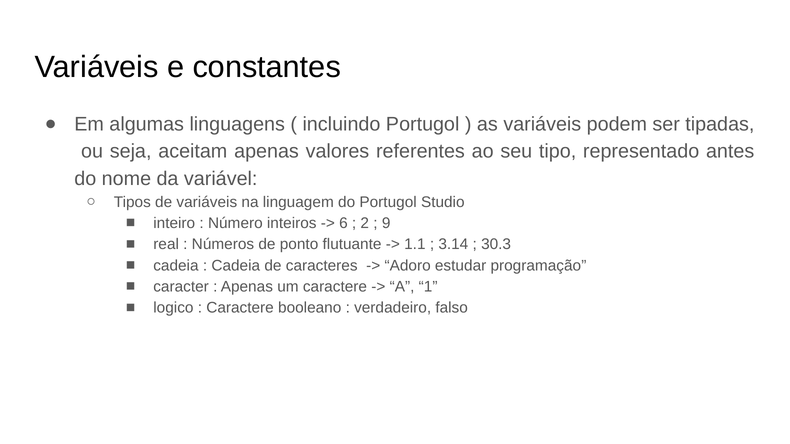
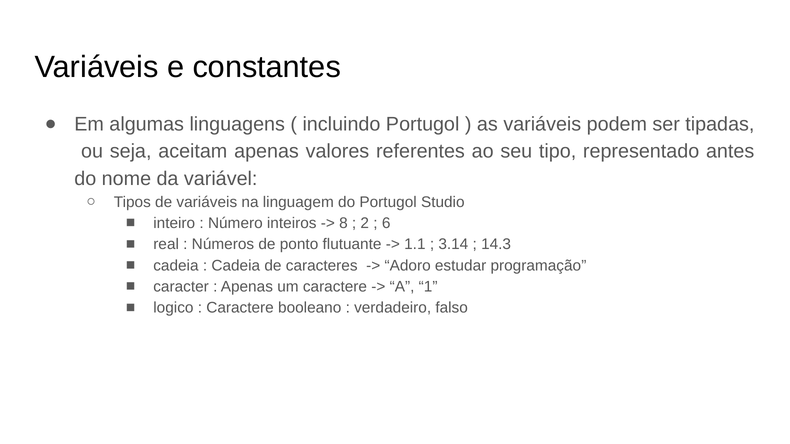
6: 6 -> 8
9: 9 -> 6
30.3: 30.3 -> 14.3
